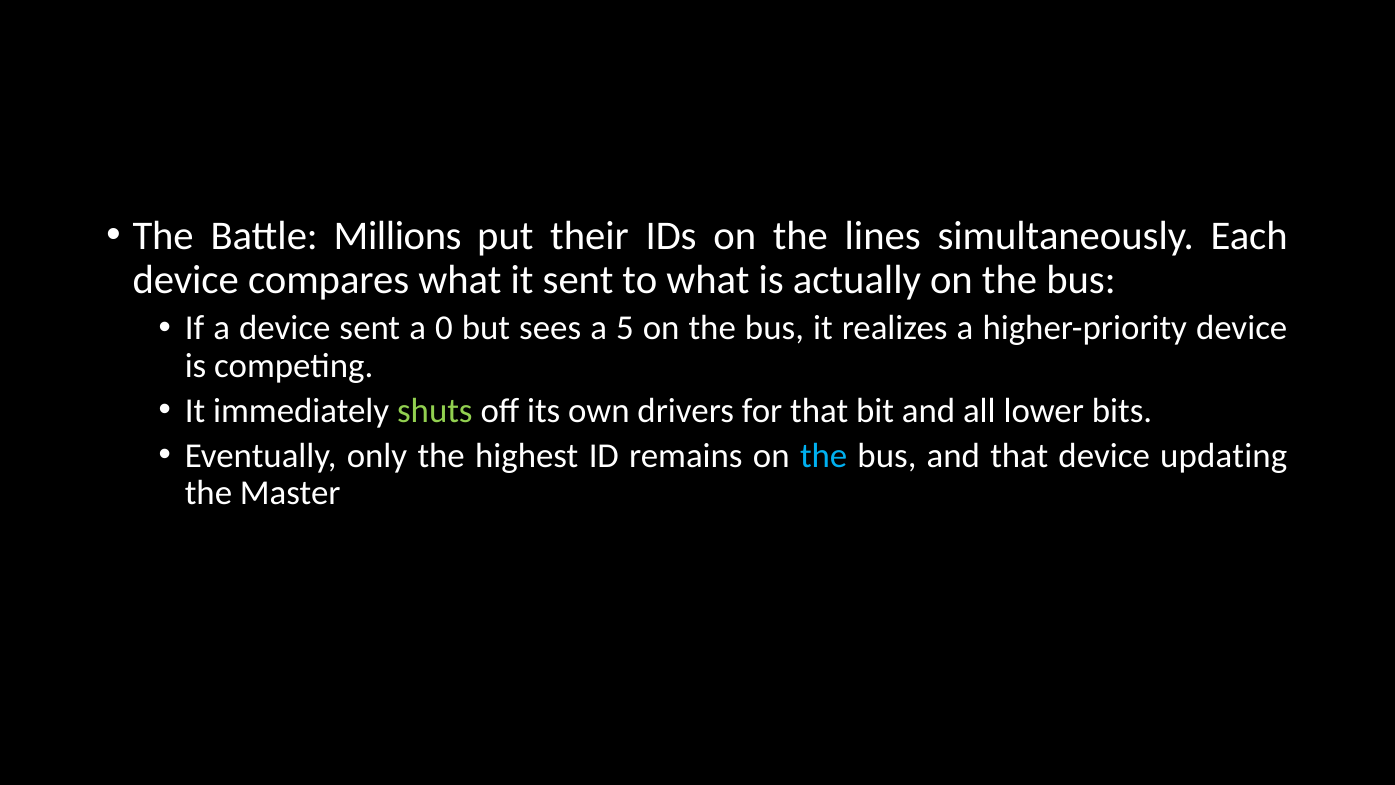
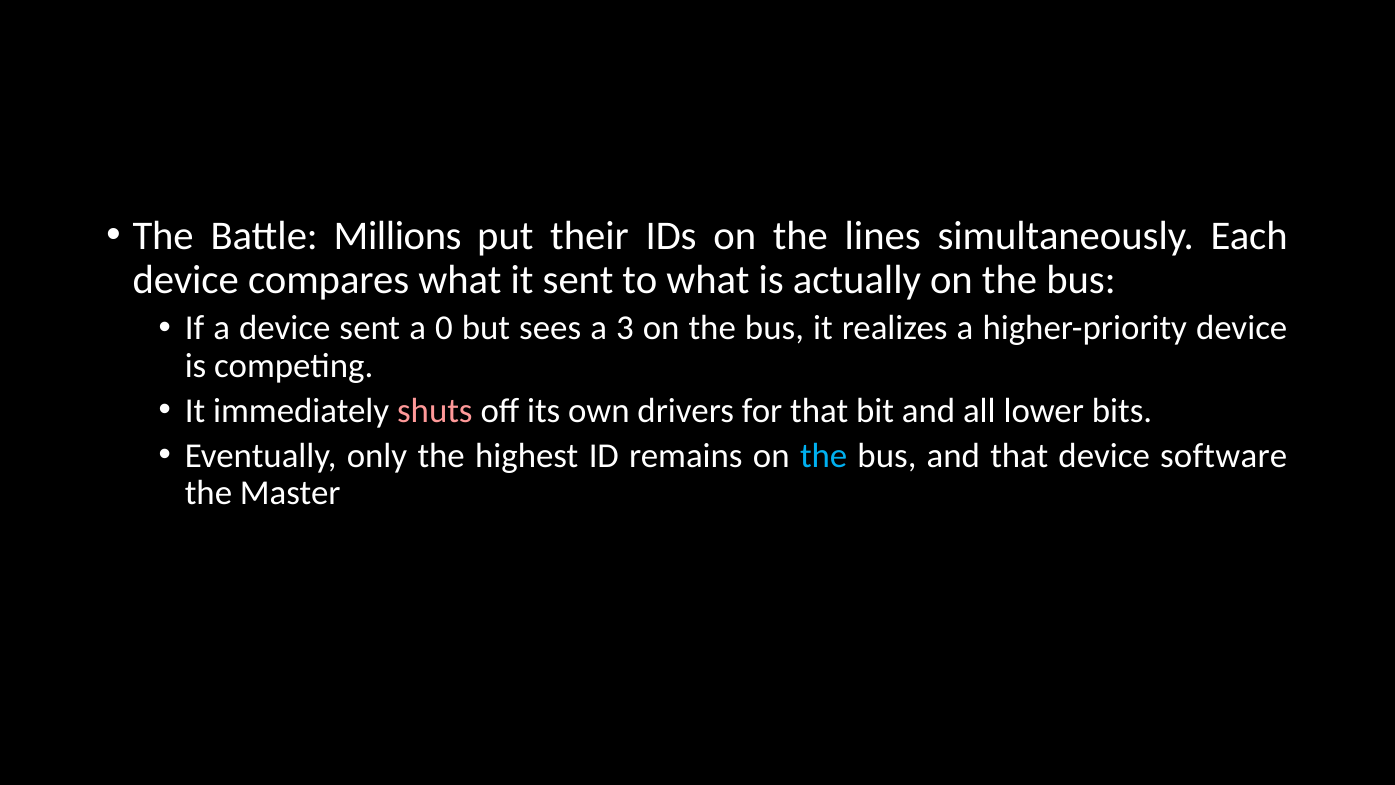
5: 5 -> 3
shuts colour: light green -> pink
updating: updating -> software
